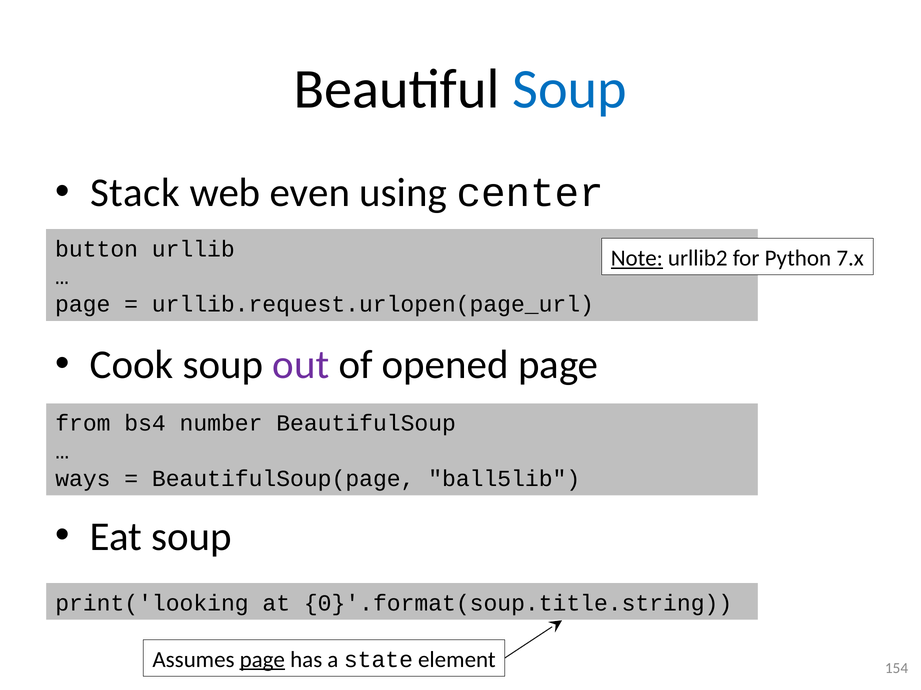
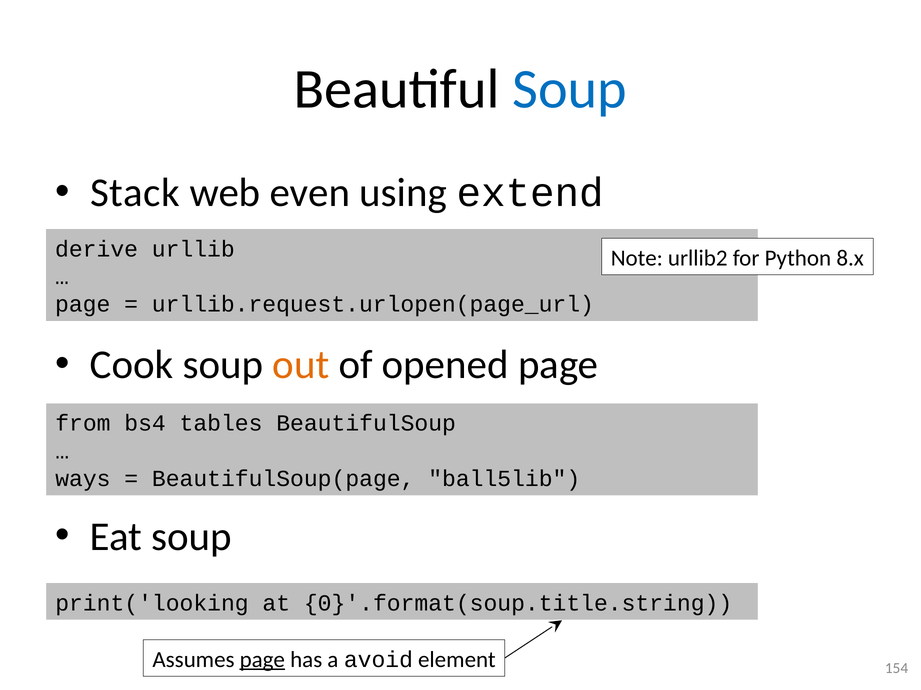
center: center -> extend
button: button -> derive
Note underline: present -> none
7.x: 7.x -> 8.x
out colour: purple -> orange
number: number -> tables
state: state -> avoid
